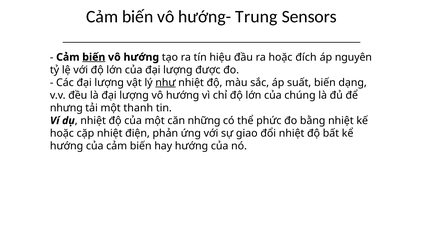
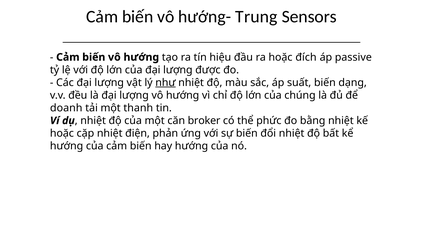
biến at (94, 57) underline: present -> none
nguyên: nguyên -> passive
nhưng: nhưng -> doanh
những: những -> broker
sự giao: giao -> biến
